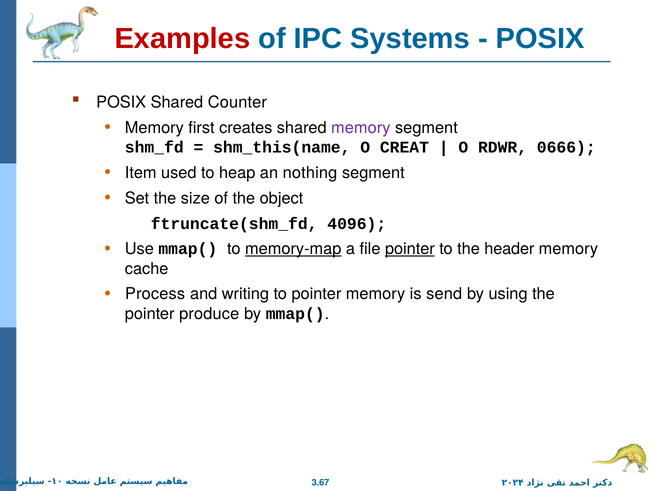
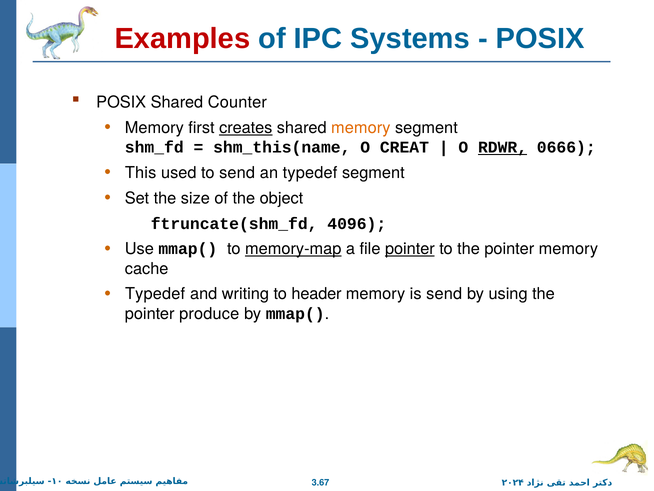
creates underline: none -> present
memory at (361, 128) colour: purple -> orange
RDWR underline: none -> present
Item: Item -> This
to heap: heap -> send
an nothing: nothing -> typedef
to the header: header -> pointer
Process at (155, 294): Process -> Typedef
to pointer: pointer -> header
